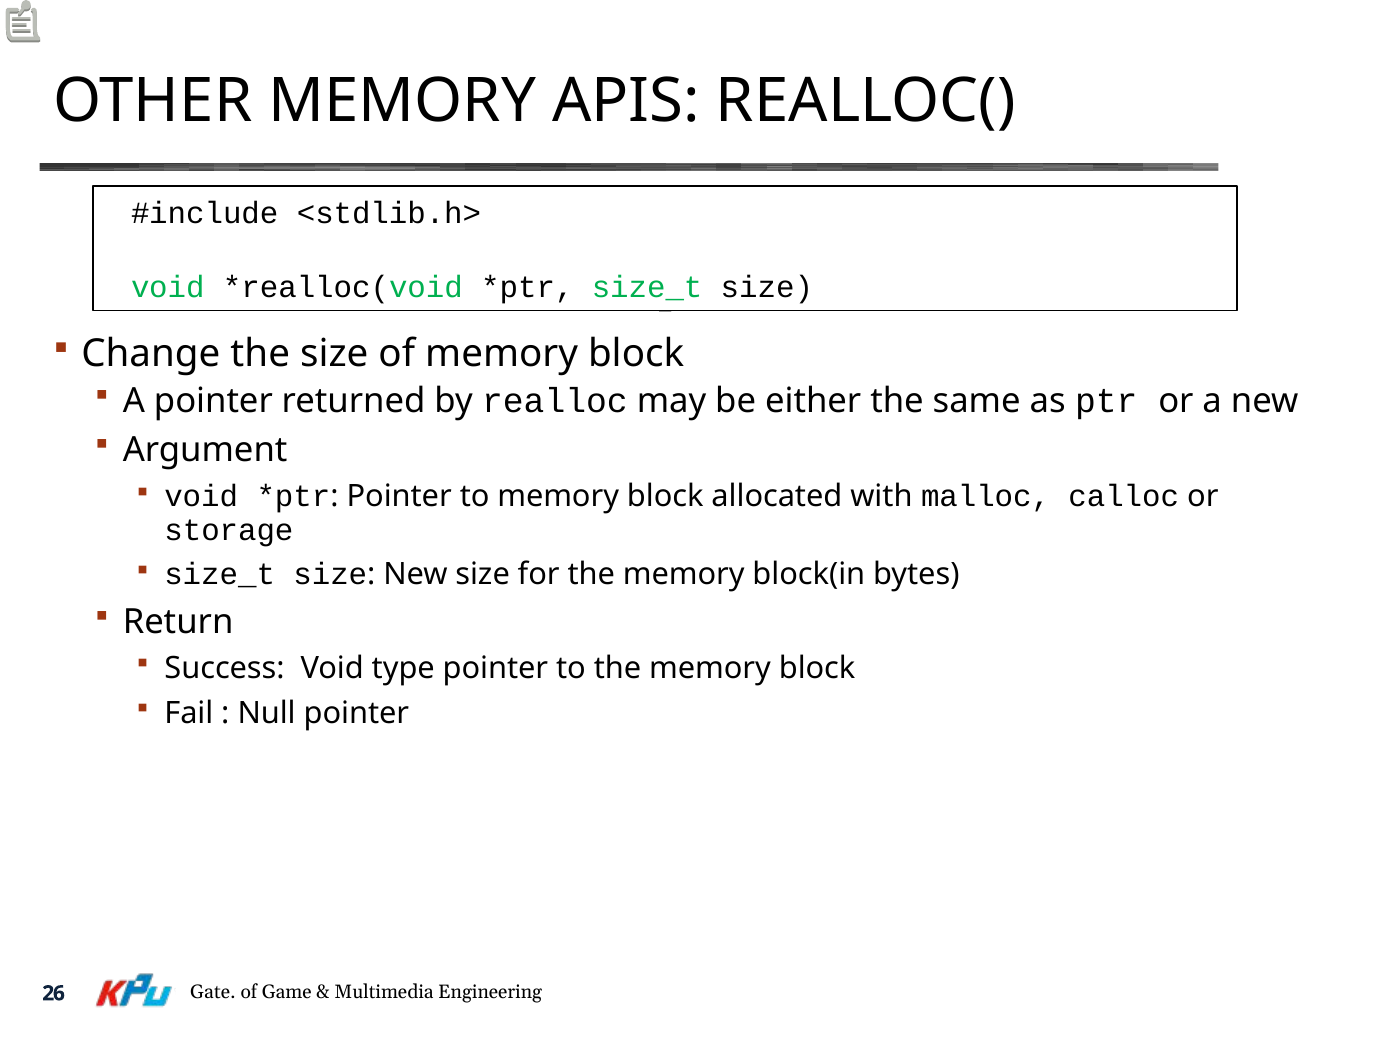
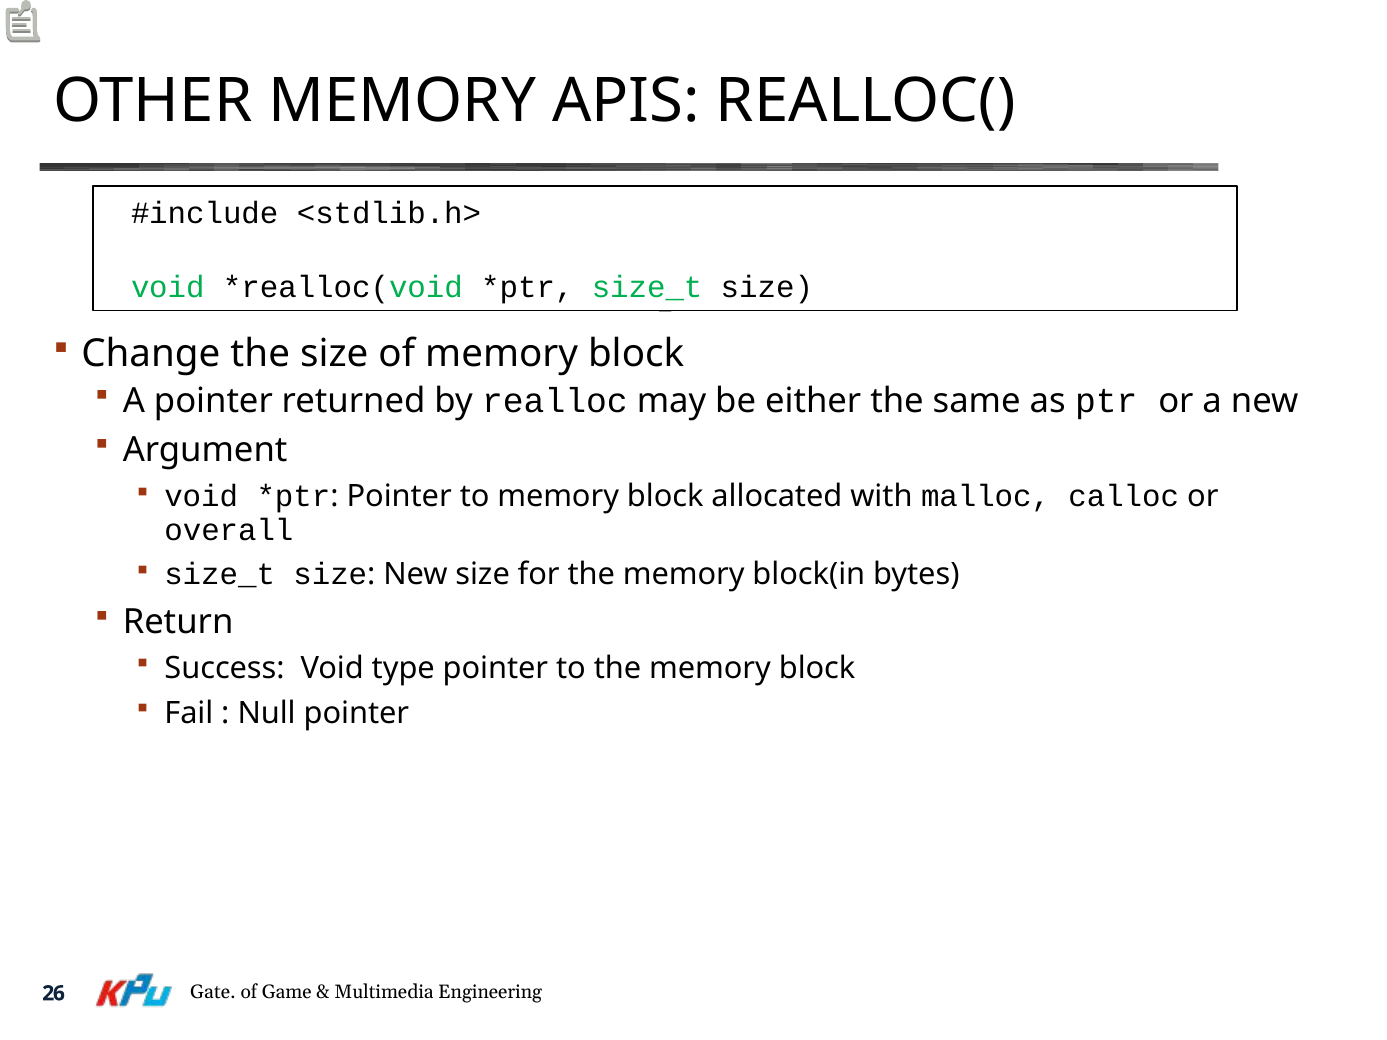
storage: storage -> overall
